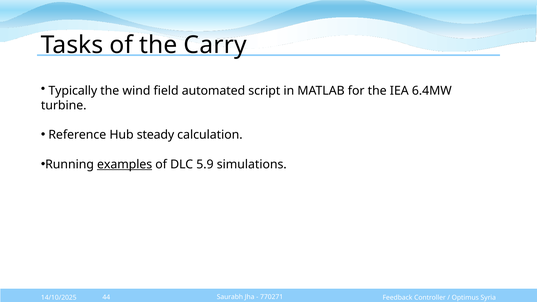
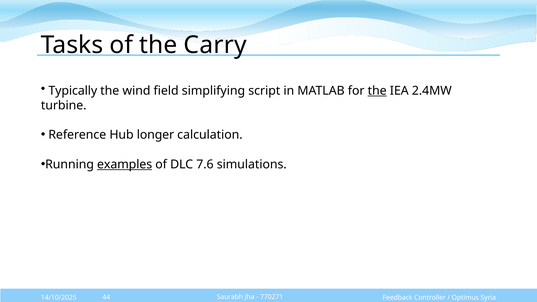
automated: automated -> simplifying
the at (377, 91) underline: none -> present
6.4MW: 6.4MW -> 2.4MW
steady: steady -> longer
5.9: 5.9 -> 7.6
